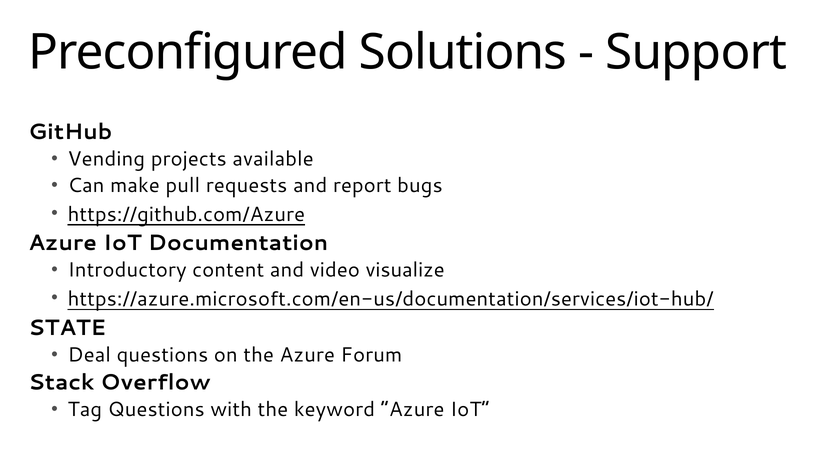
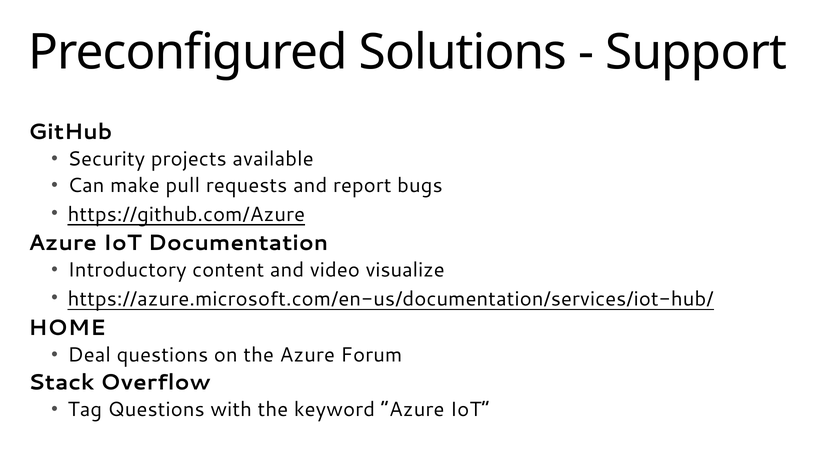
Vending: Vending -> Security
STATE: STATE -> HOME
